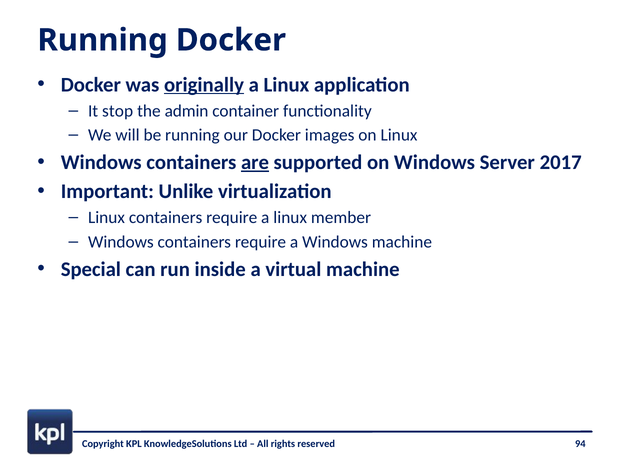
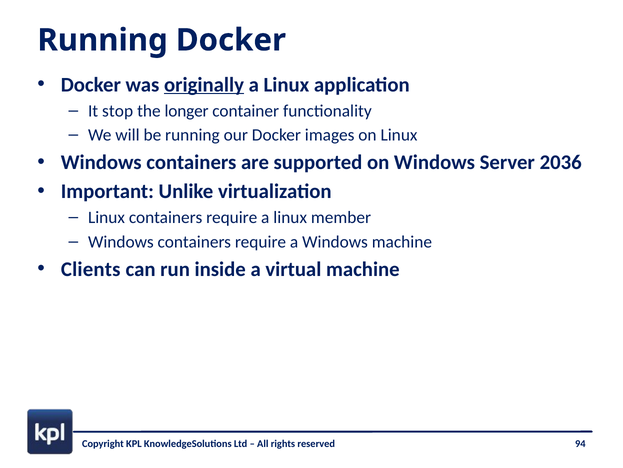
admin: admin -> longer
are underline: present -> none
2017: 2017 -> 2036
Special: Special -> Clients
